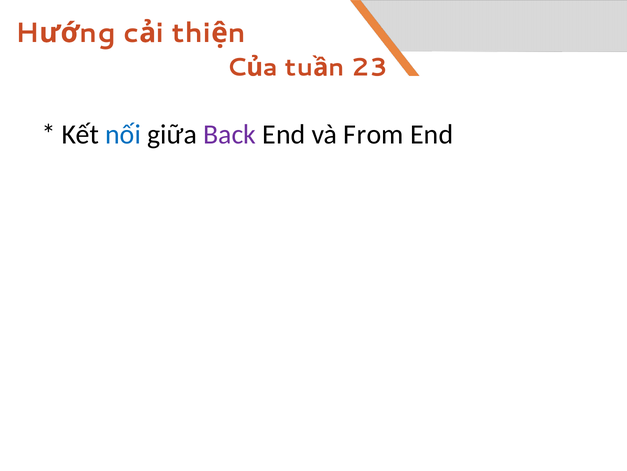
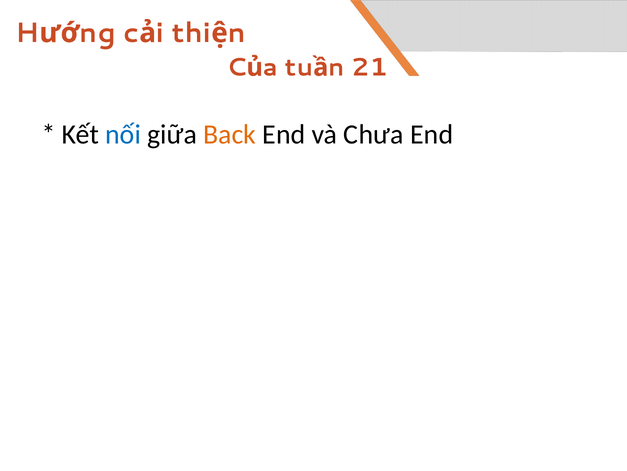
23: 23 -> 21
Back colour: purple -> orange
From: From -> Chưa
